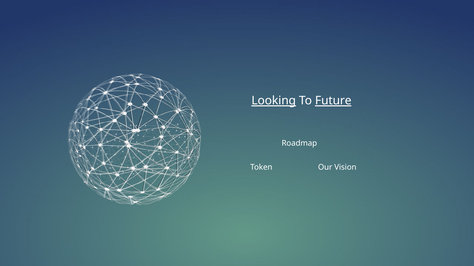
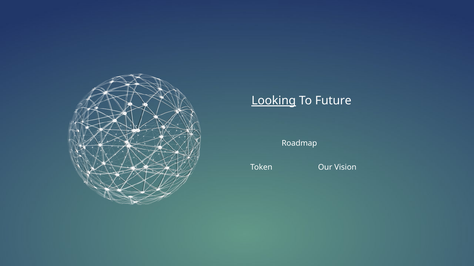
Future underline: present -> none
